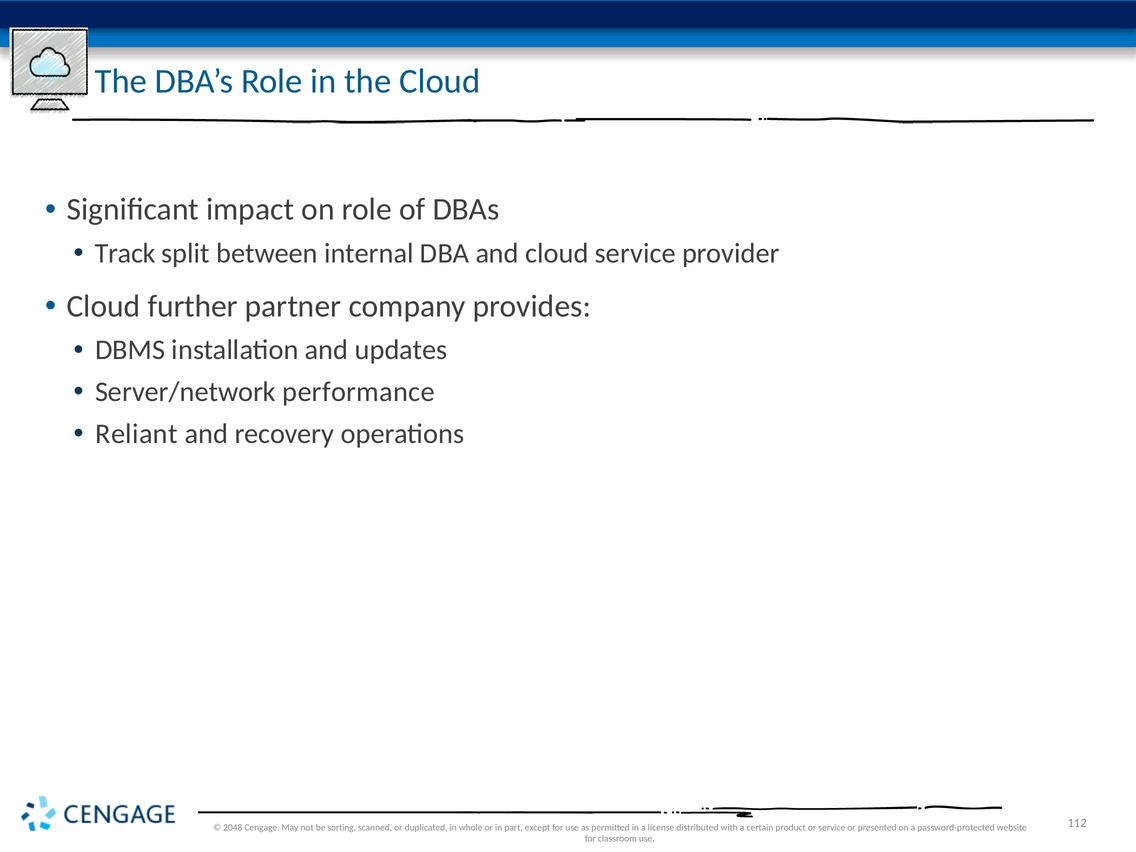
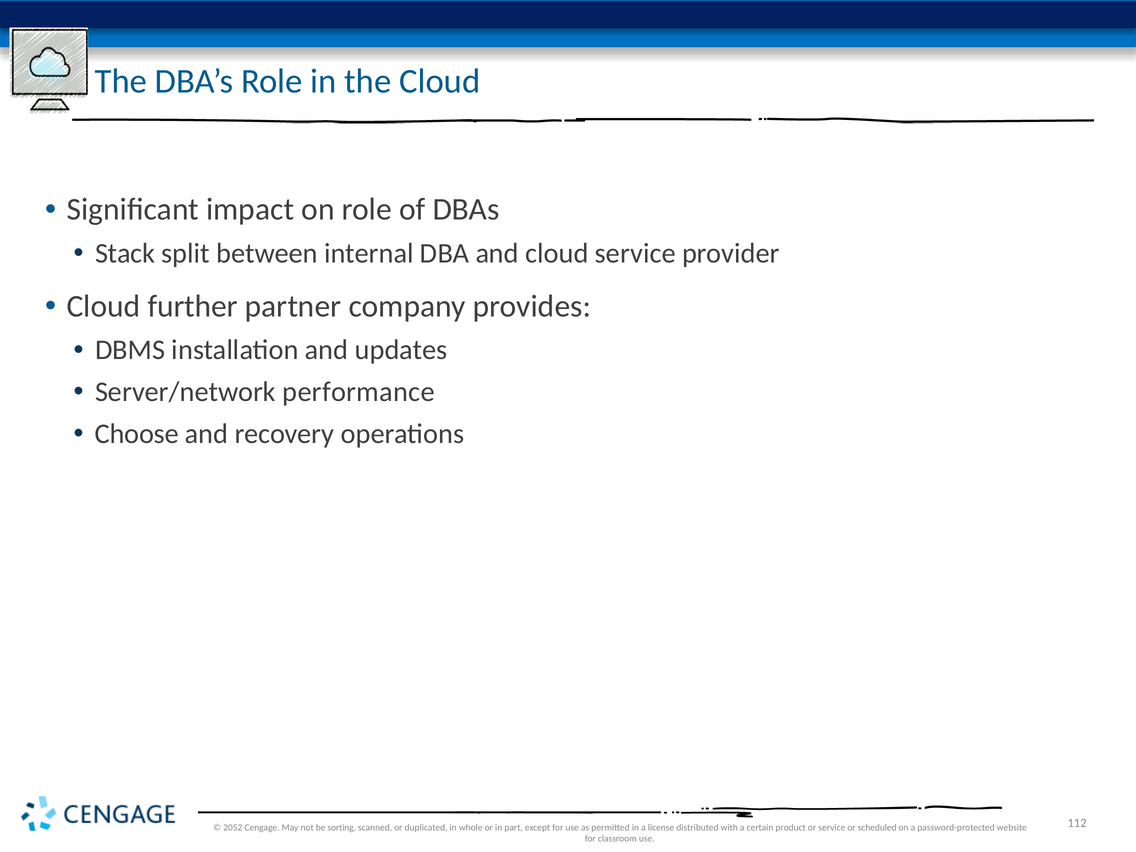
Track: Track -> Stack
Reliant: Reliant -> Choose
2048: 2048 -> 2052
presented: presented -> scheduled
